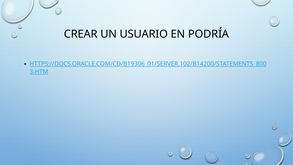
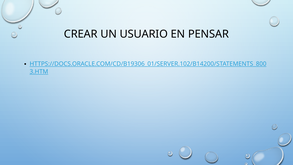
PODRÍA: PODRÍA -> PENSAR
